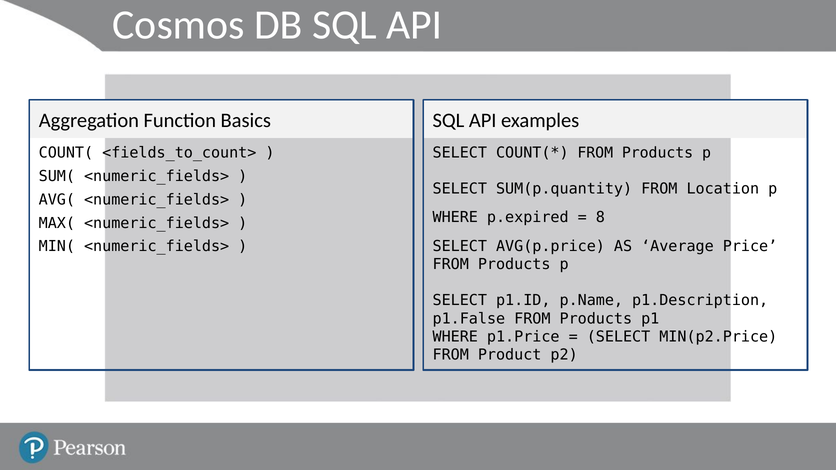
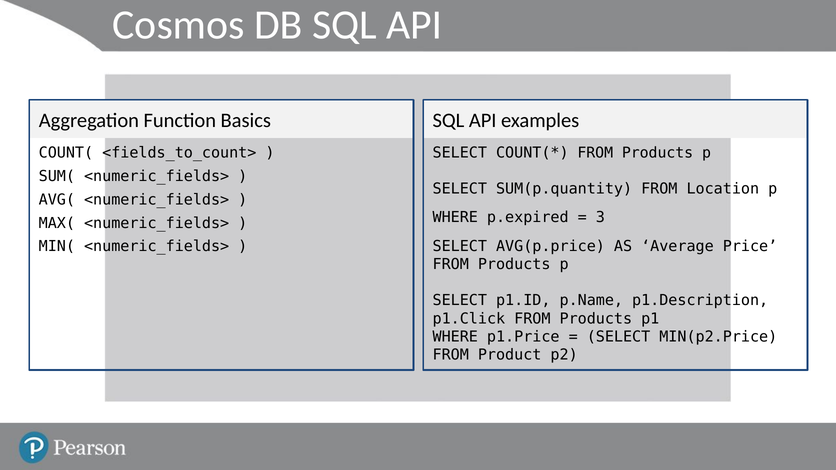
8: 8 -> 3
p1.False: p1.False -> p1.Click
